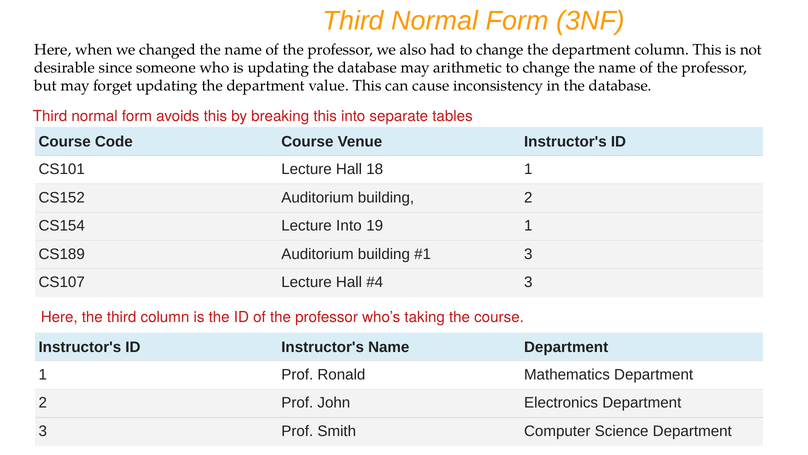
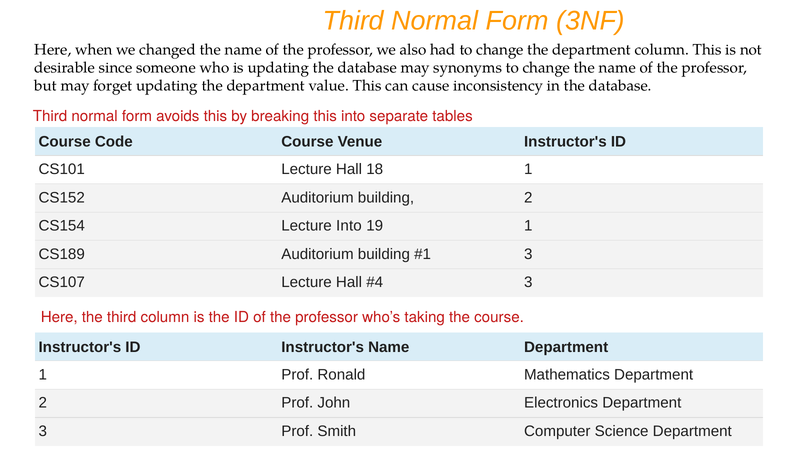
arithmetic: arithmetic -> synonyms
